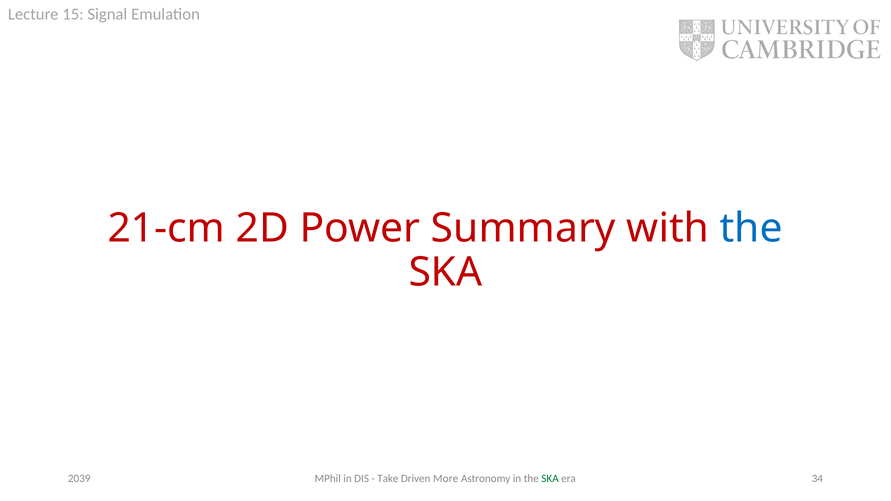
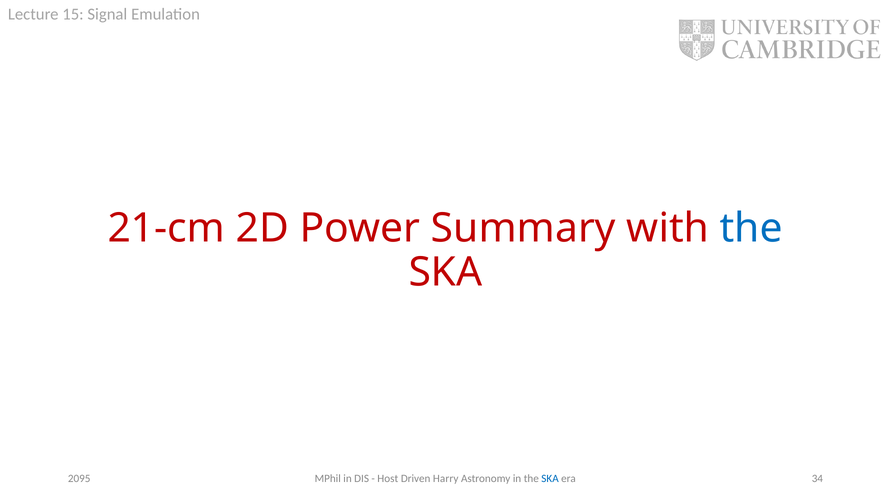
Take: Take -> Host
More: More -> Harry
SKA at (550, 479) colour: green -> blue
2039: 2039 -> 2095
